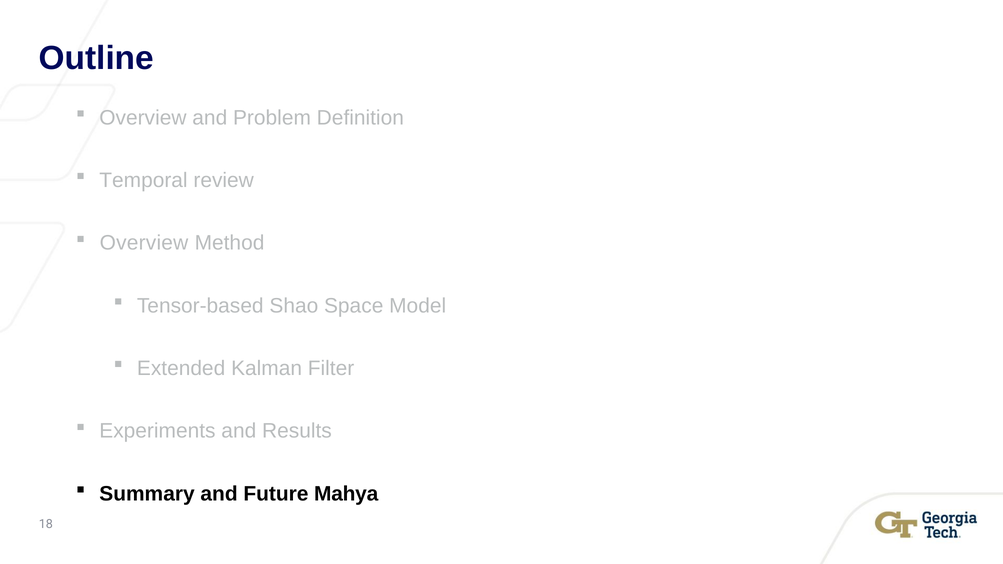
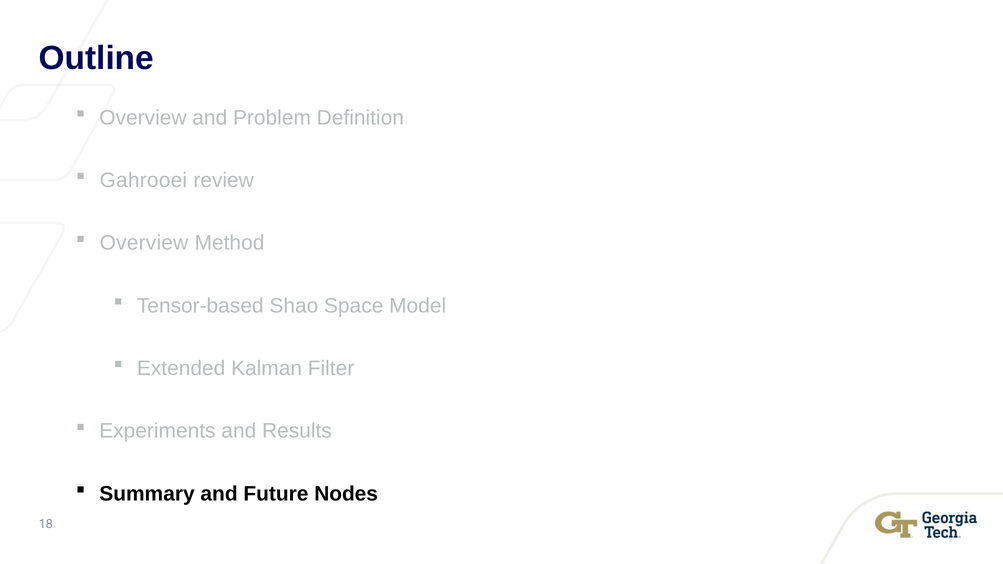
Temporal: Temporal -> Gahrooei
Mahya: Mahya -> Nodes
